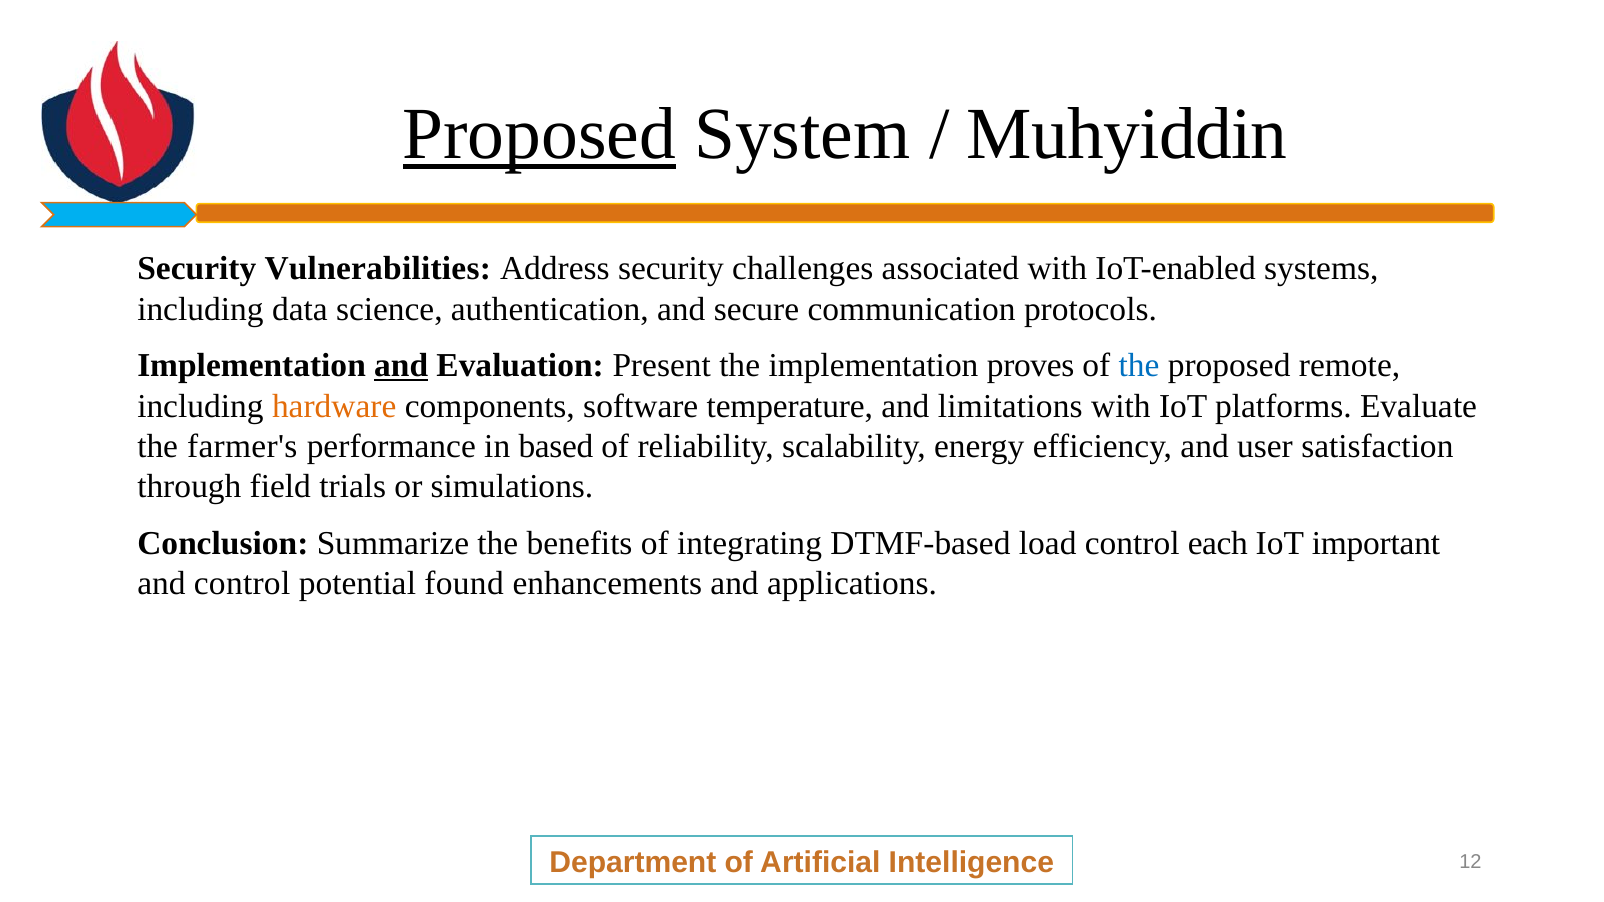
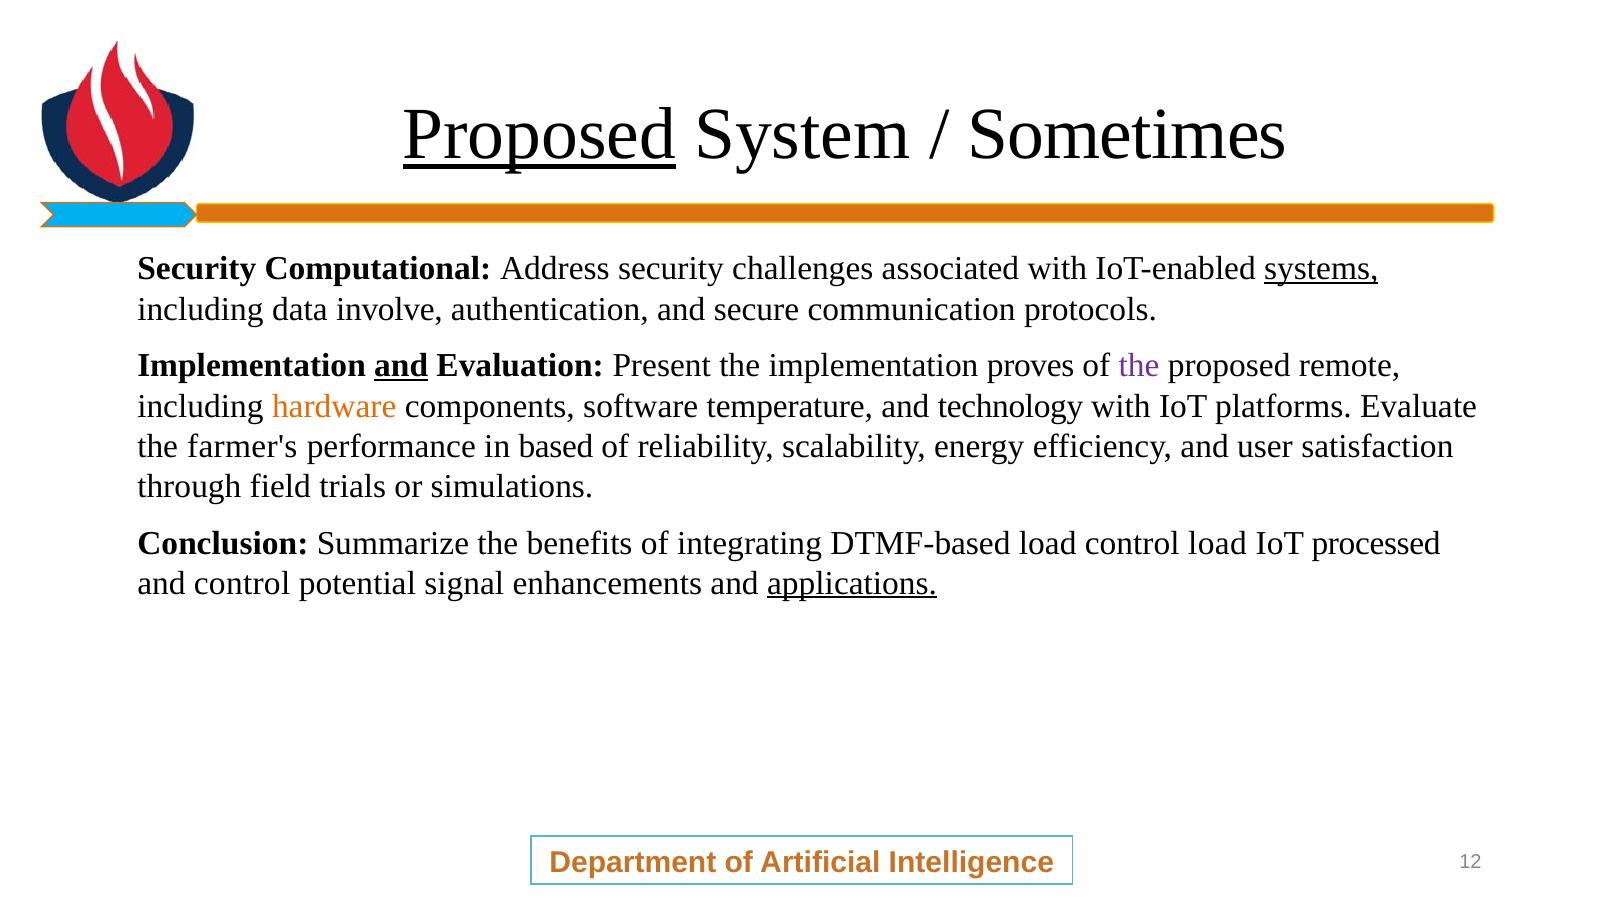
Muhyiddin: Muhyiddin -> Sometimes
Vulnerabilities: Vulnerabilities -> Computational
systems underline: none -> present
science: science -> involve
the at (1139, 366) colour: blue -> purple
limitations: limitations -> technology
control each: each -> load
important: important -> processed
found: found -> signal
applications underline: none -> present
